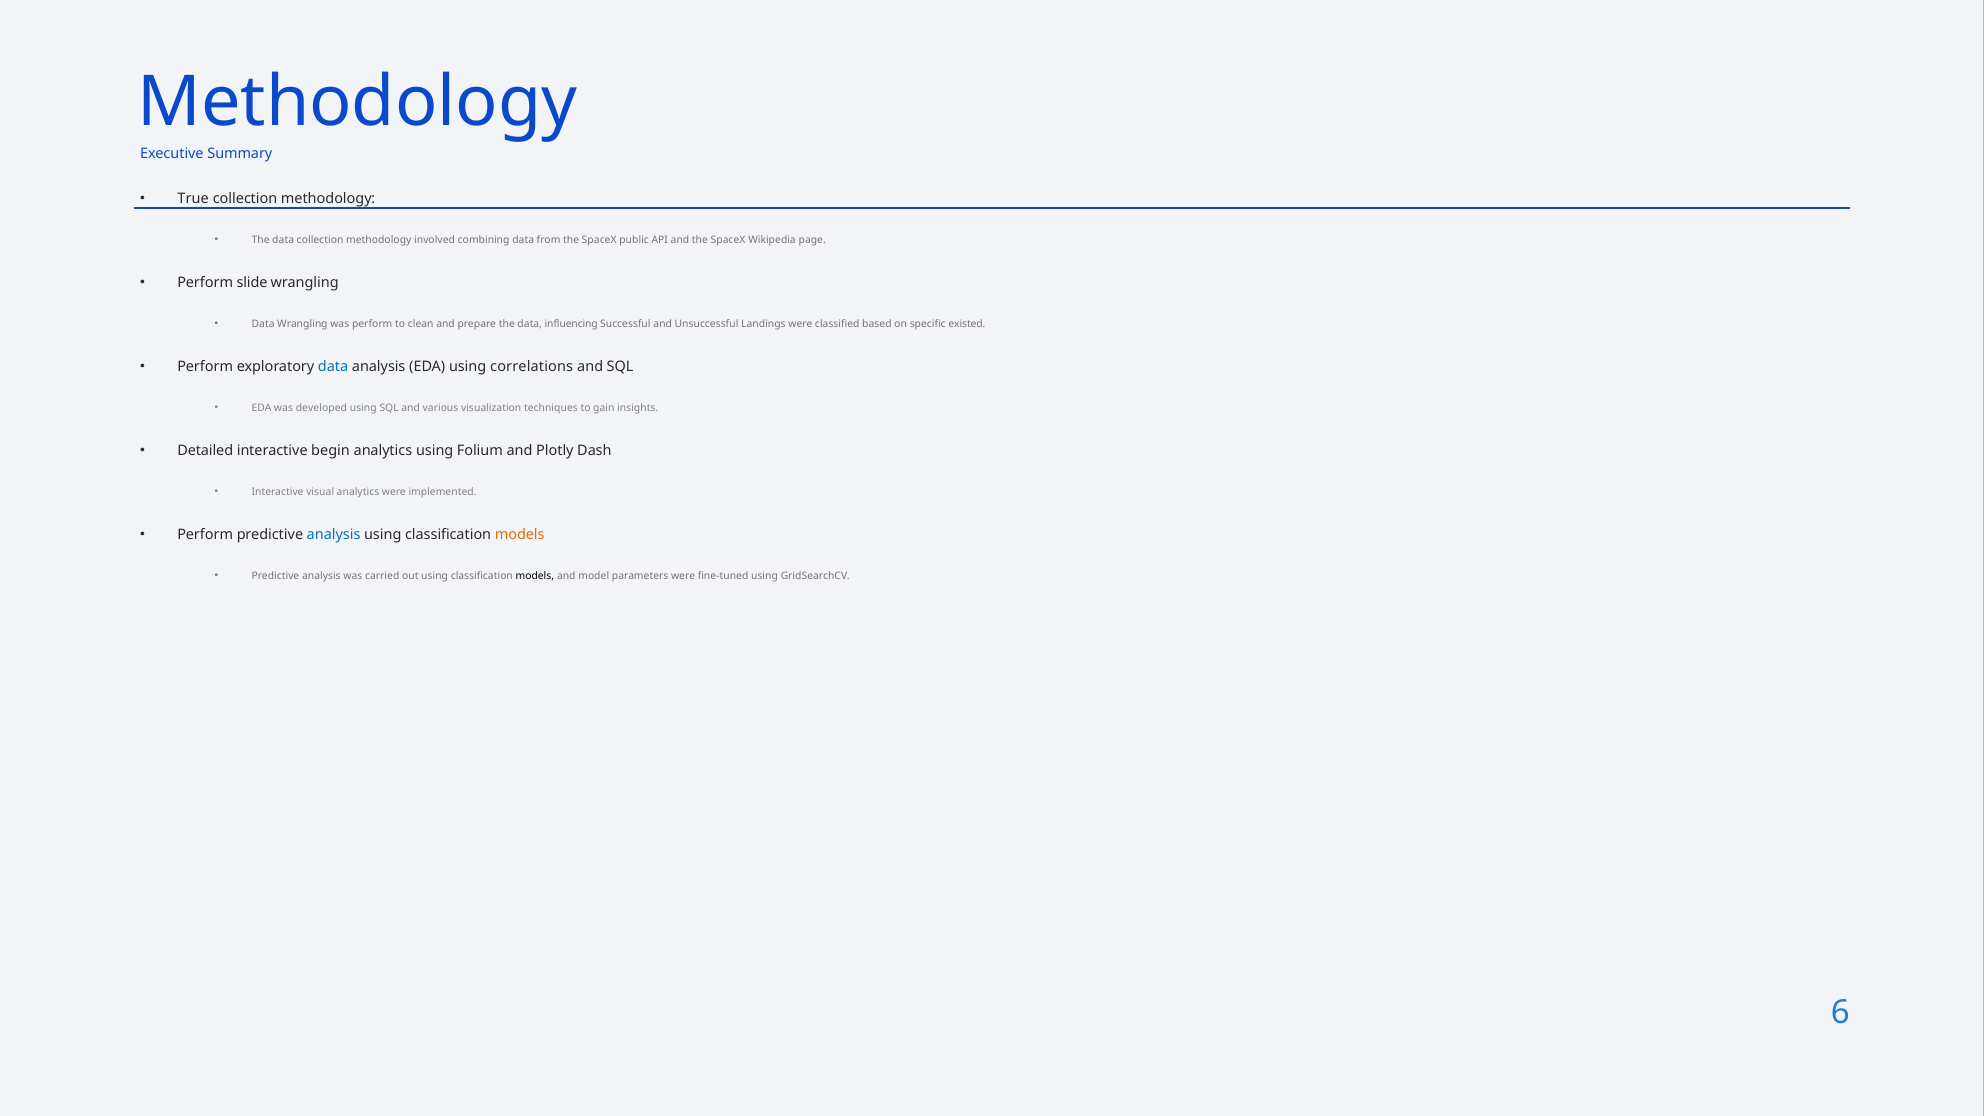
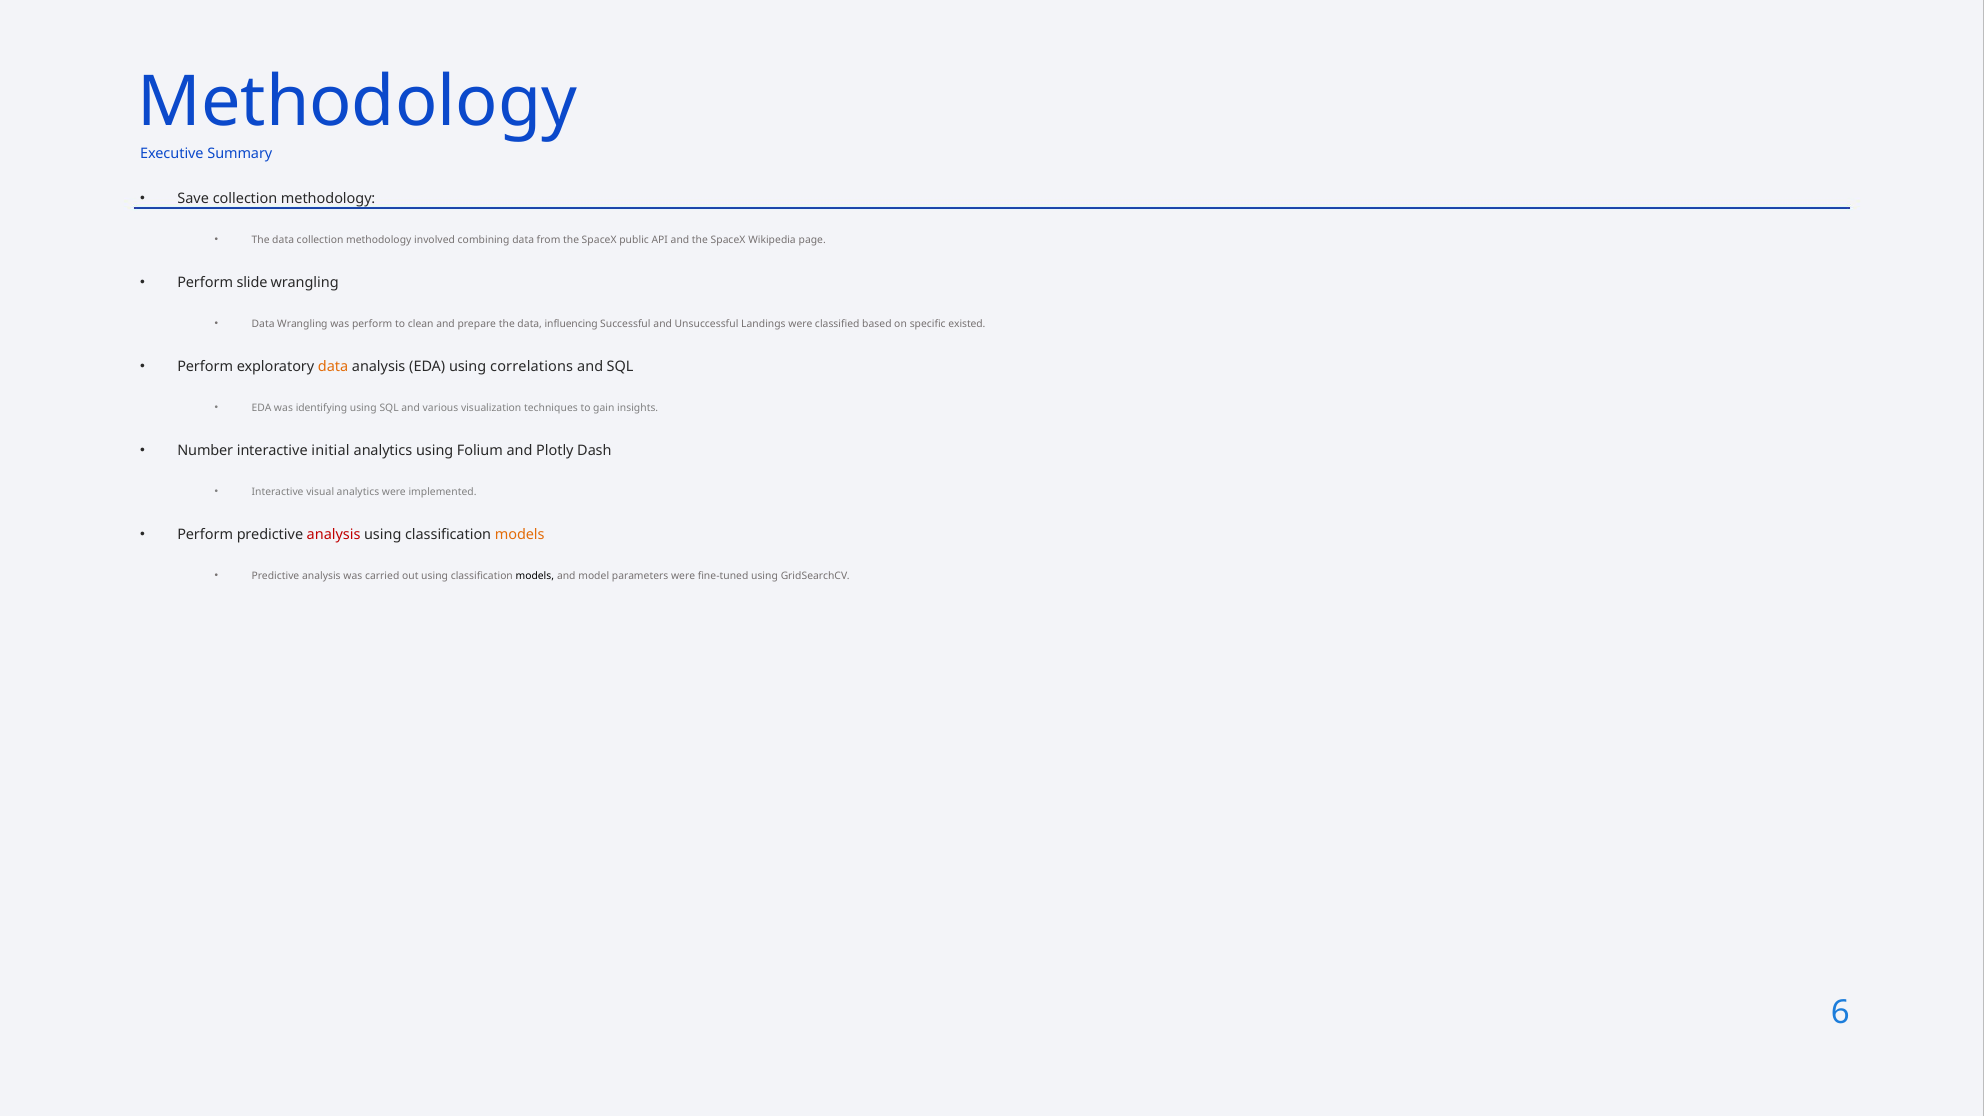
True: True -> Save
data at (333, 367) colour: blue -> orange
developed: developed -> identifying
Detailed: Detailed -> Number
begin: begin -> initial
analysis at (334, 535) colour: blue -> red
